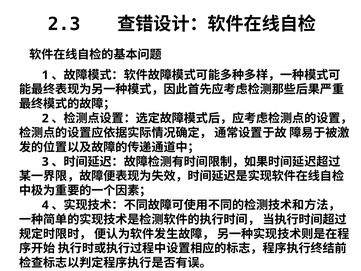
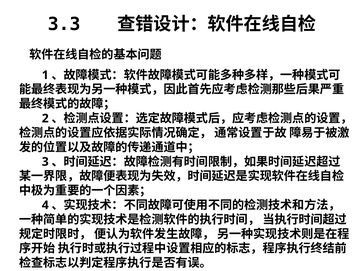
2.3: 2.3 -> 3.3
